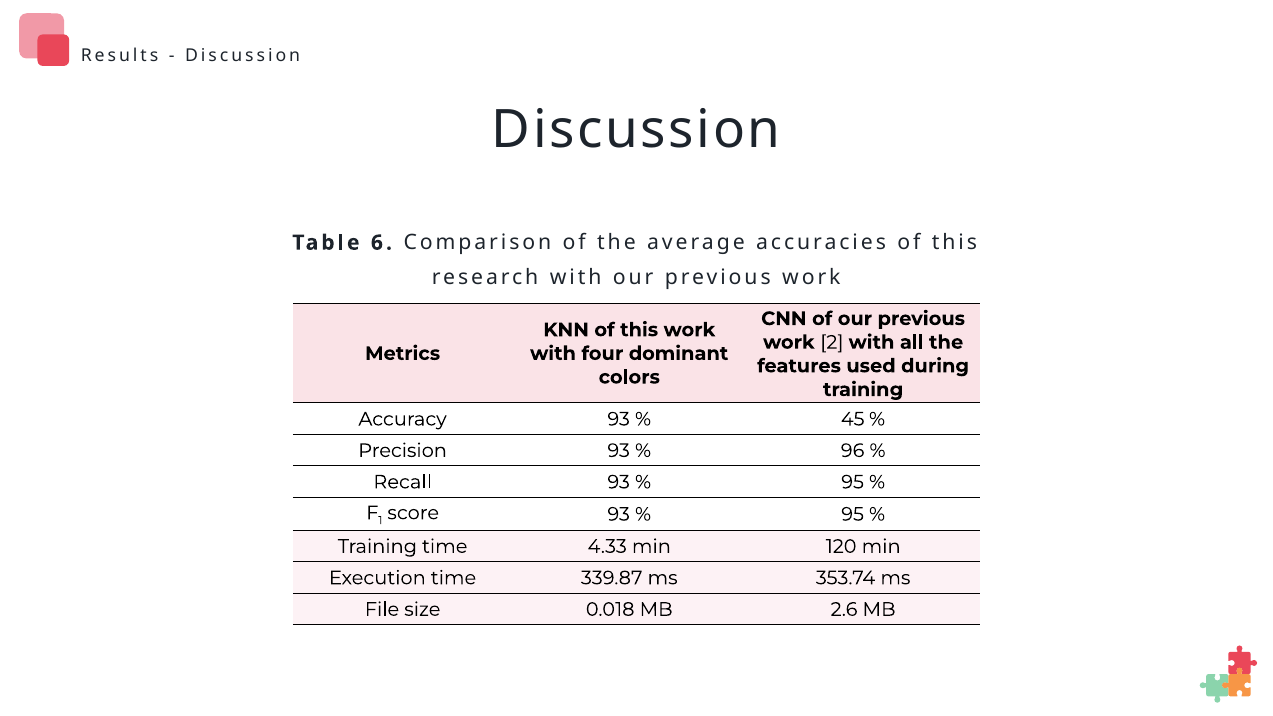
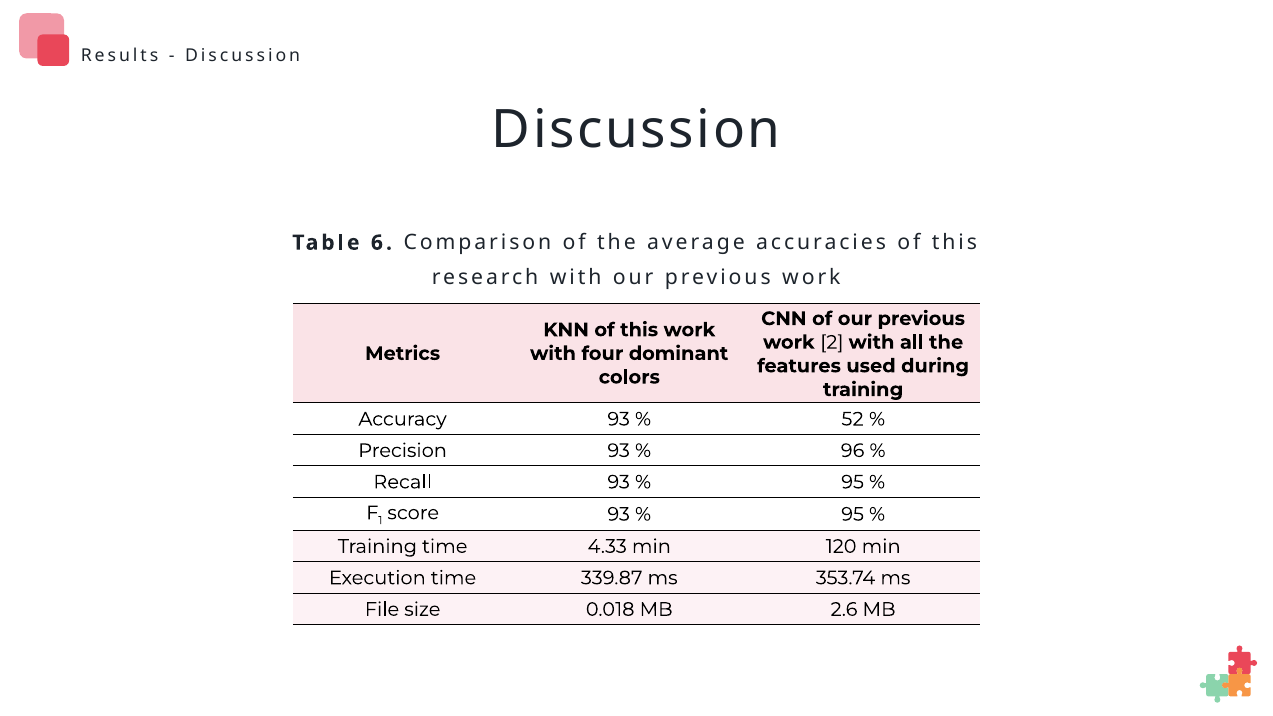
45: 45 -> 52
